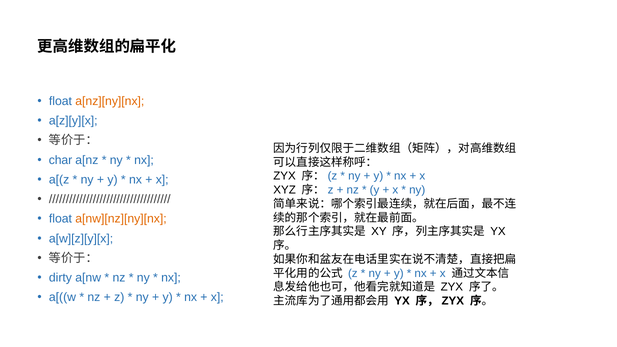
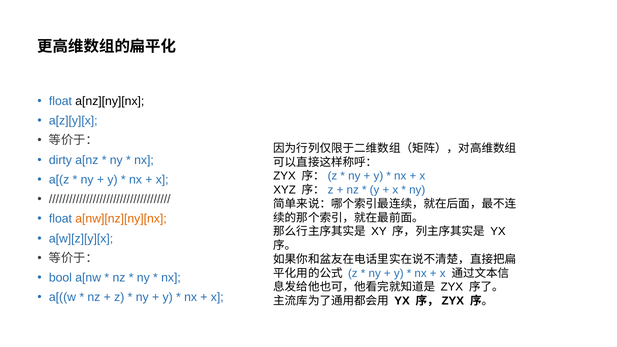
a[nz][ny][nx colour: orange -> black
char: char -> dirty
dirty: dirty -> bool
